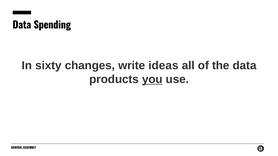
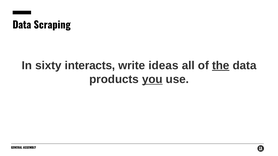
Spending: Spending -> Scraping
changes: changes -> interacts
the underline: none -> present
